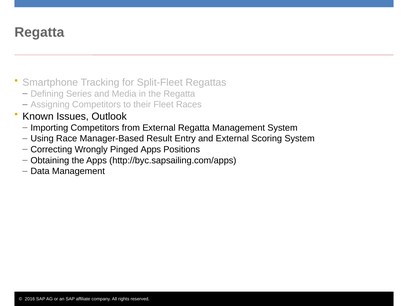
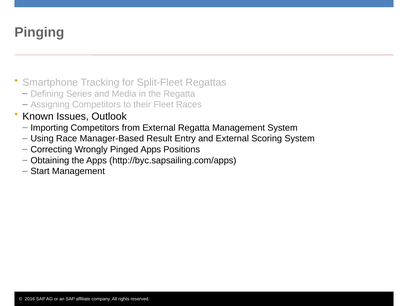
Regatta at (39, 32): Regatta -> Pinging
Data: Data -> Start
